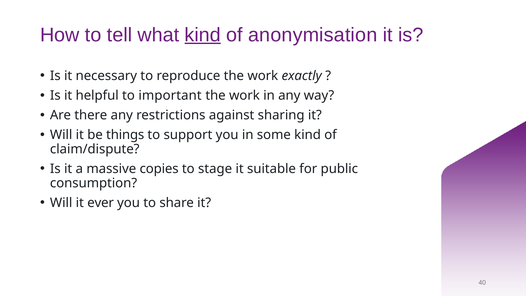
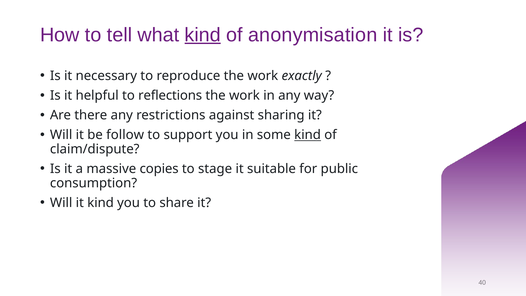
important: important -> reflections
things: things -> follow
kind at (308, 135) underline: none -> present
it ever: ever -> kind
